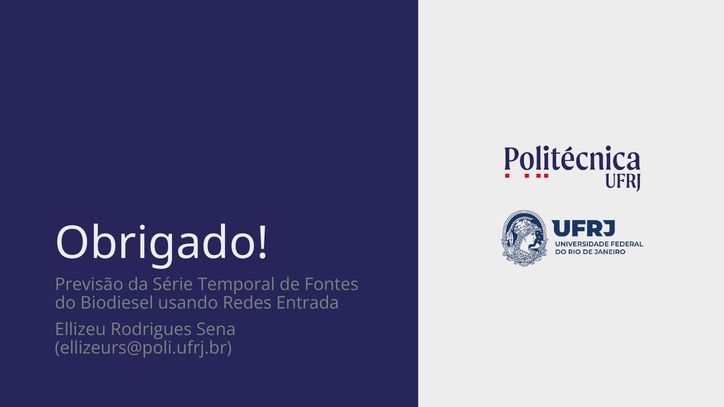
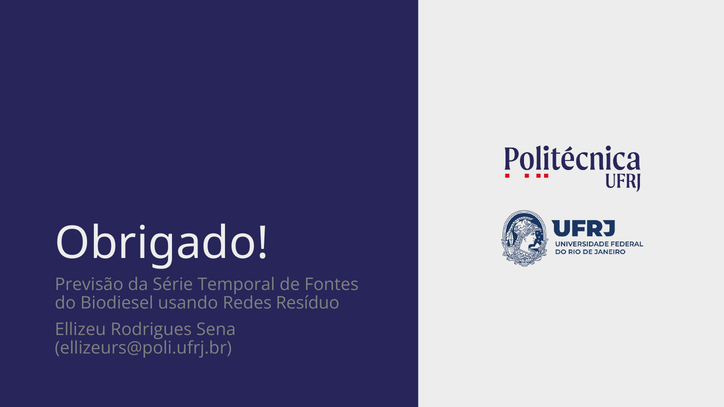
Entrada: Entrada -> Resíduo
